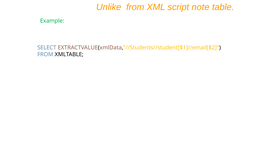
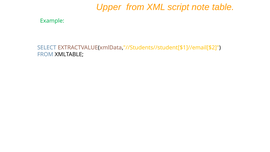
Unlike: Unlike -> Upper
